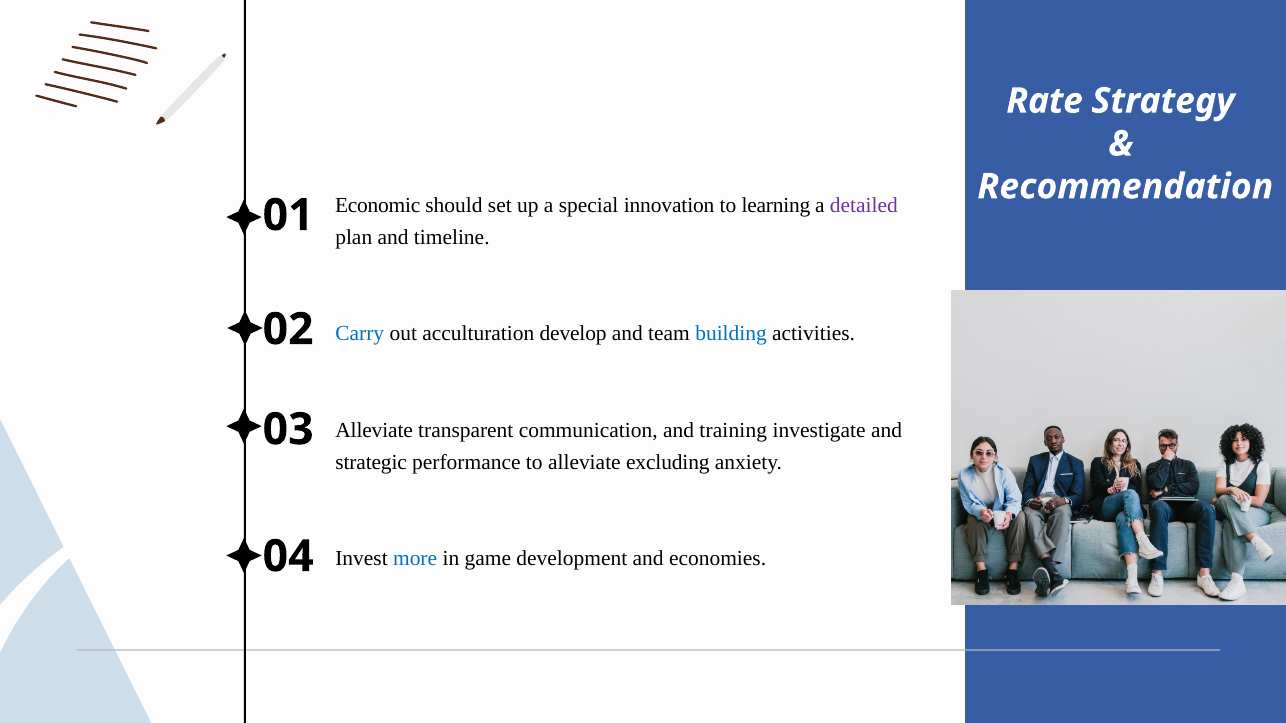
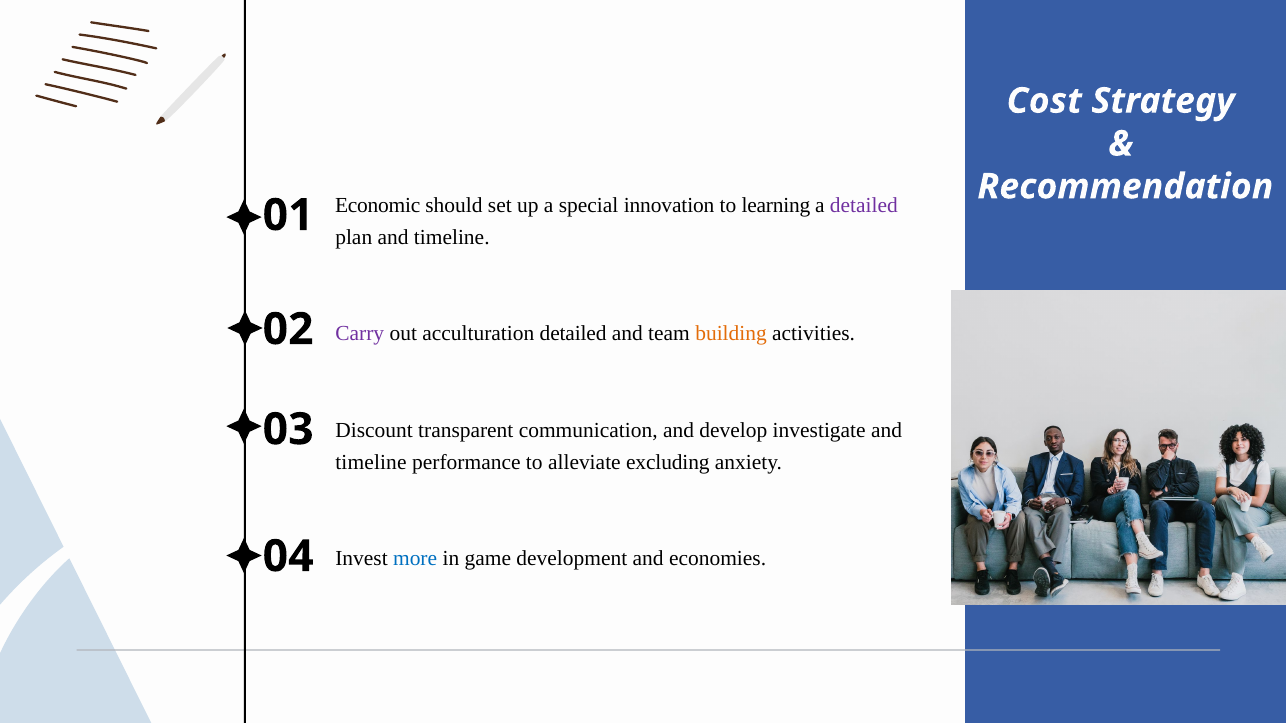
Rate: Rate -> Cost
Carry colour: blue -> purple
acculturation develop: develop -> detailed
building colour: blue -> orange
Alleviate at (374, 431): Alleviate -> Discount
training: training -> develop
strategic at (371, 463): strategic -> timeline
